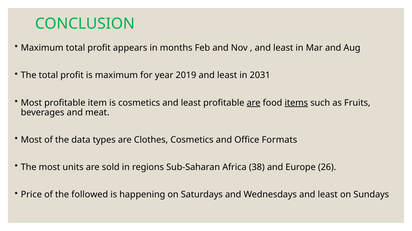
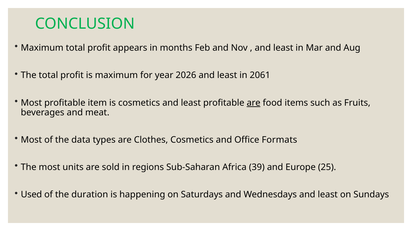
2019: 2019 -> 2026
2031: 2031 -> 2061
items underline: present -> none
38: 38 -> 39
26: 26 -> 25
Price: Price -> Used
followed: followed -> duration
